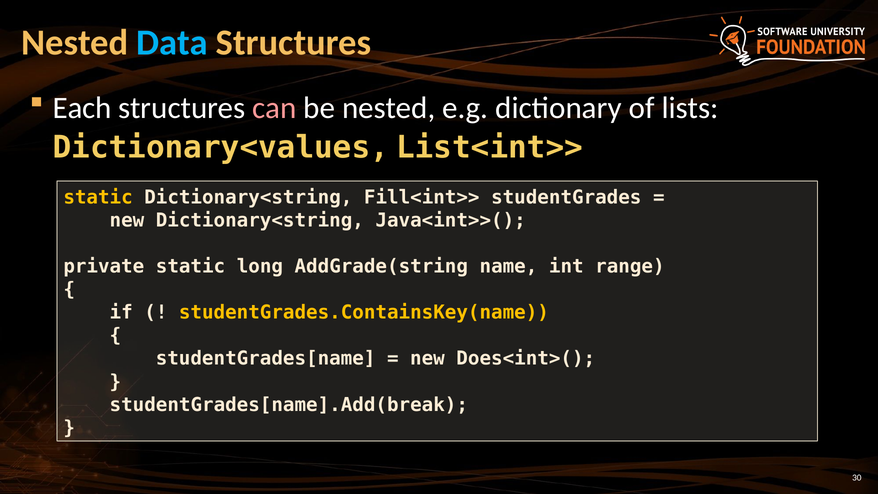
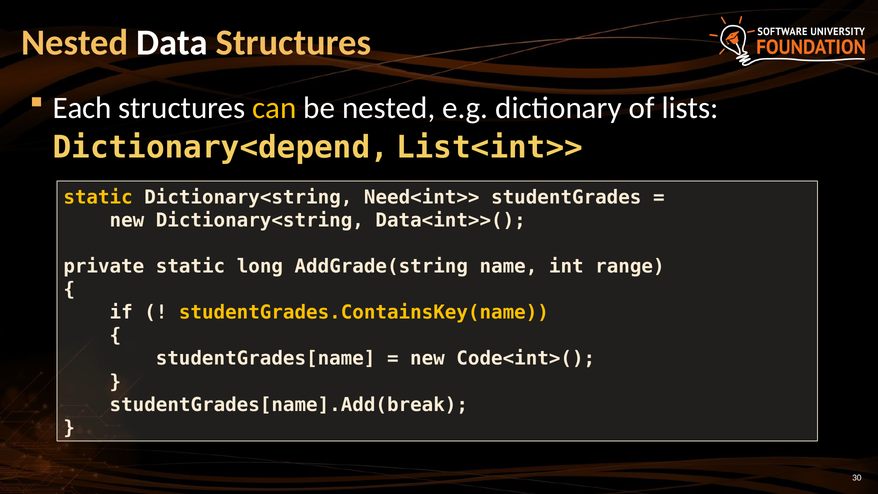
Data colour: light blue -> white
can colour: pink -> yellow
Dictionary<values: Dictionary<values -> Dictionary<depend
Fill<int>>: Fill<int>> -> Need<int>>
Java<int>>(: Java<int>>( -> Data<int>>(
Does<int>(: Does<int>( -> Code<int>(
